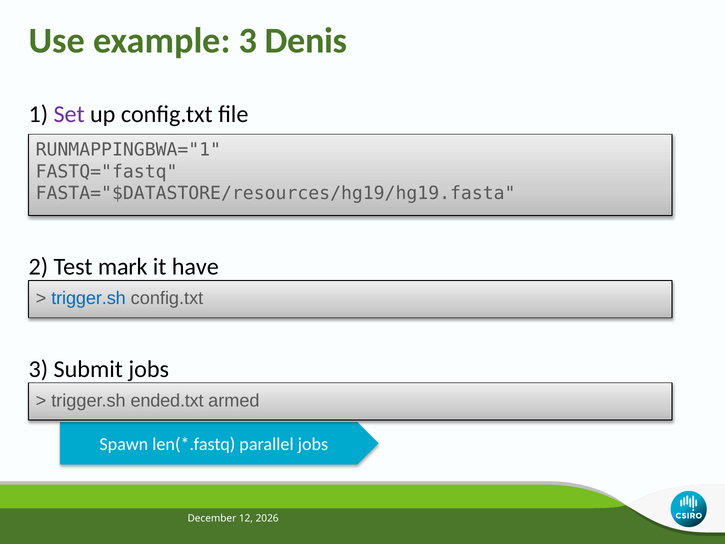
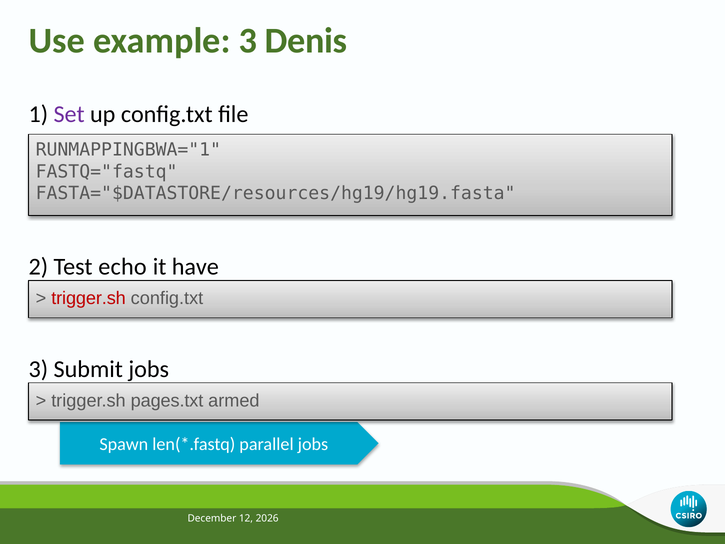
mark: mark -> echo
trigger.sh at (89, 298) colour: blue -> red
ended.txt: ended.txt -> pages.txt
